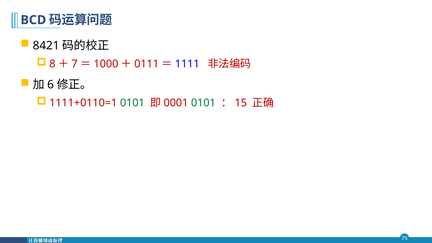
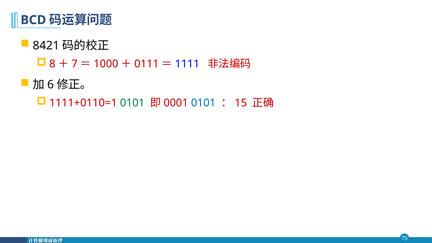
0101 at (203, 103) colour: green -> blue
